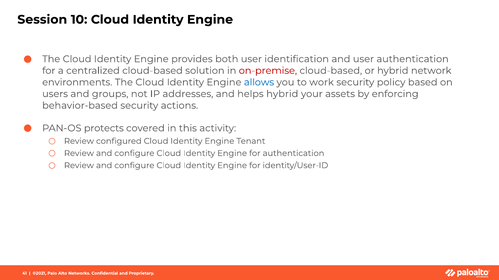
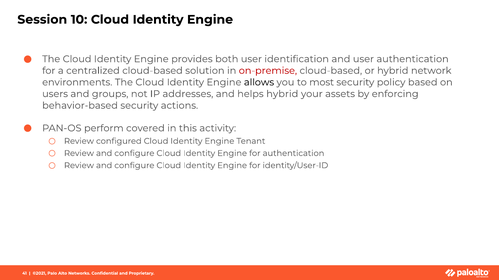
allows colour: blue -> black
work: work -> most
protects: protects -> perform
